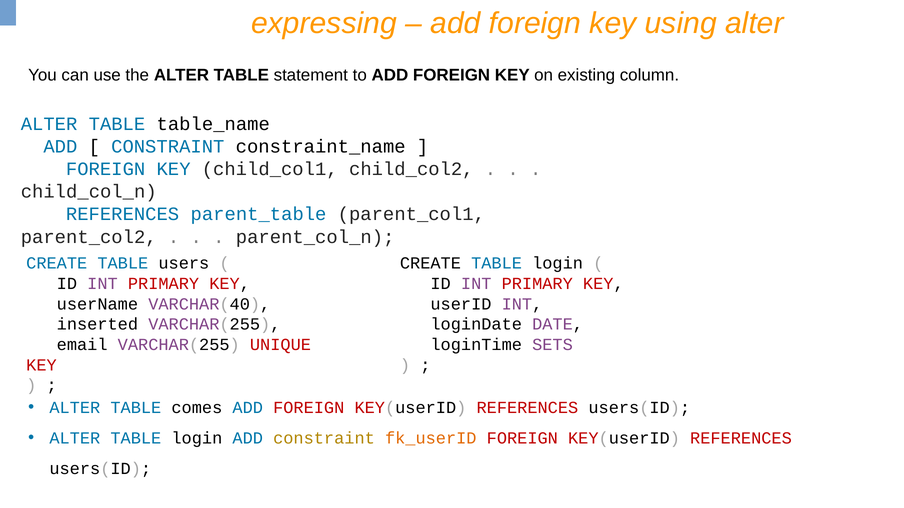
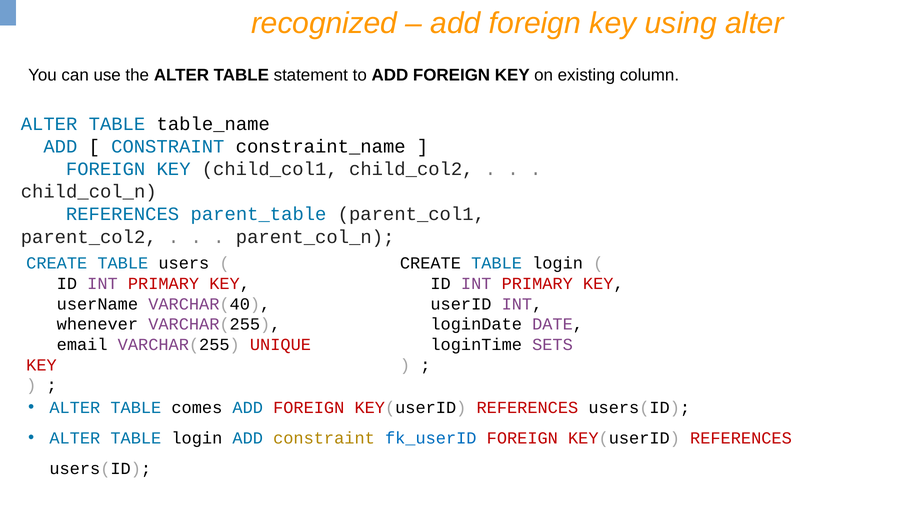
expressing: expressing -> recognized
inserted: inserted -> whenever
fk_userID colour: orange -> blue
